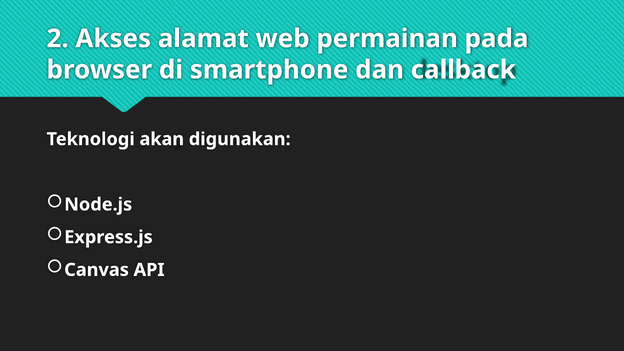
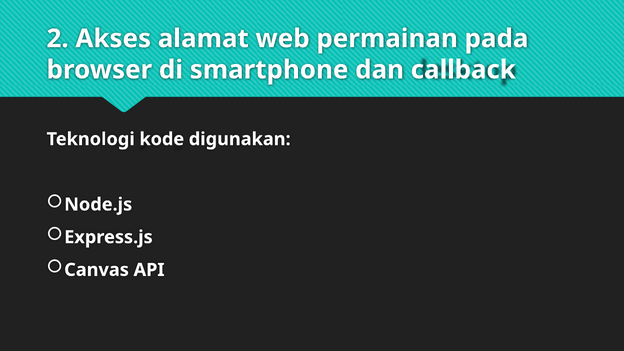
akan: akan -> kode
